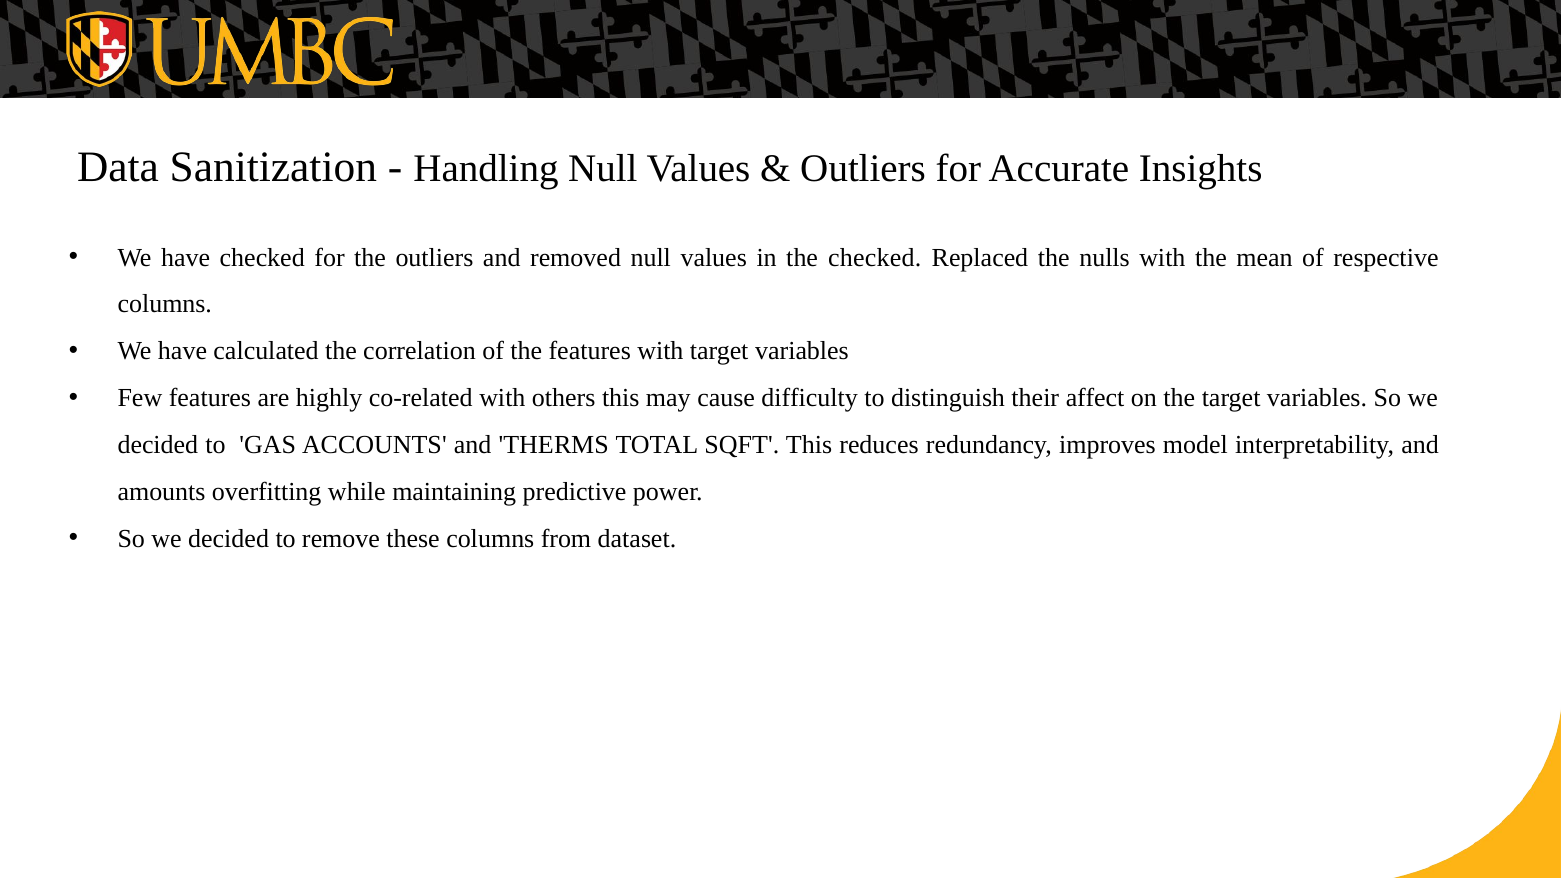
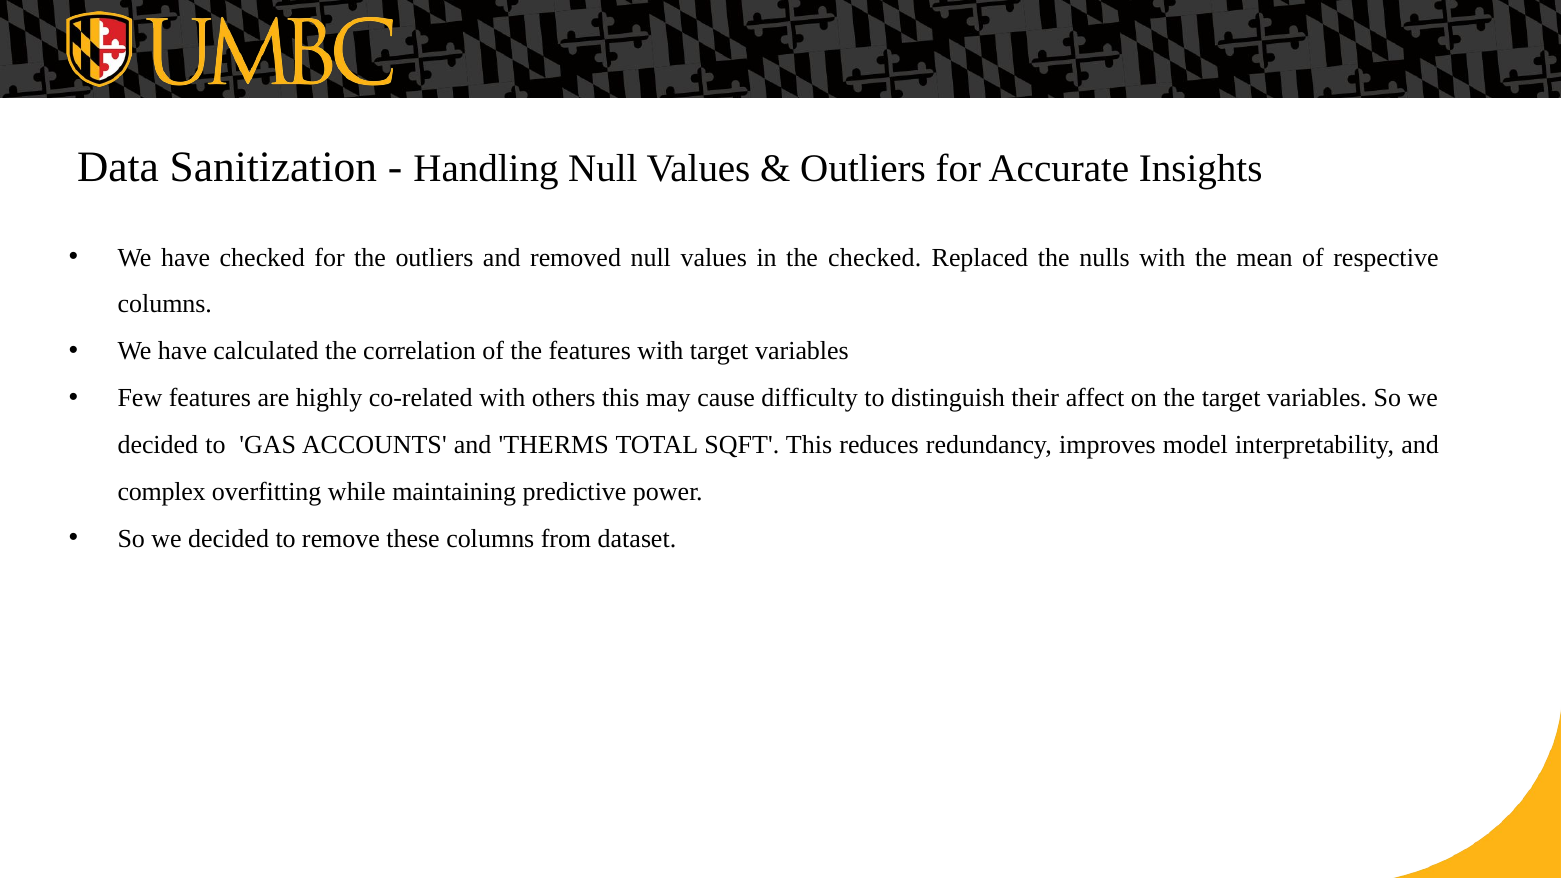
amounts: amounts -> complex
